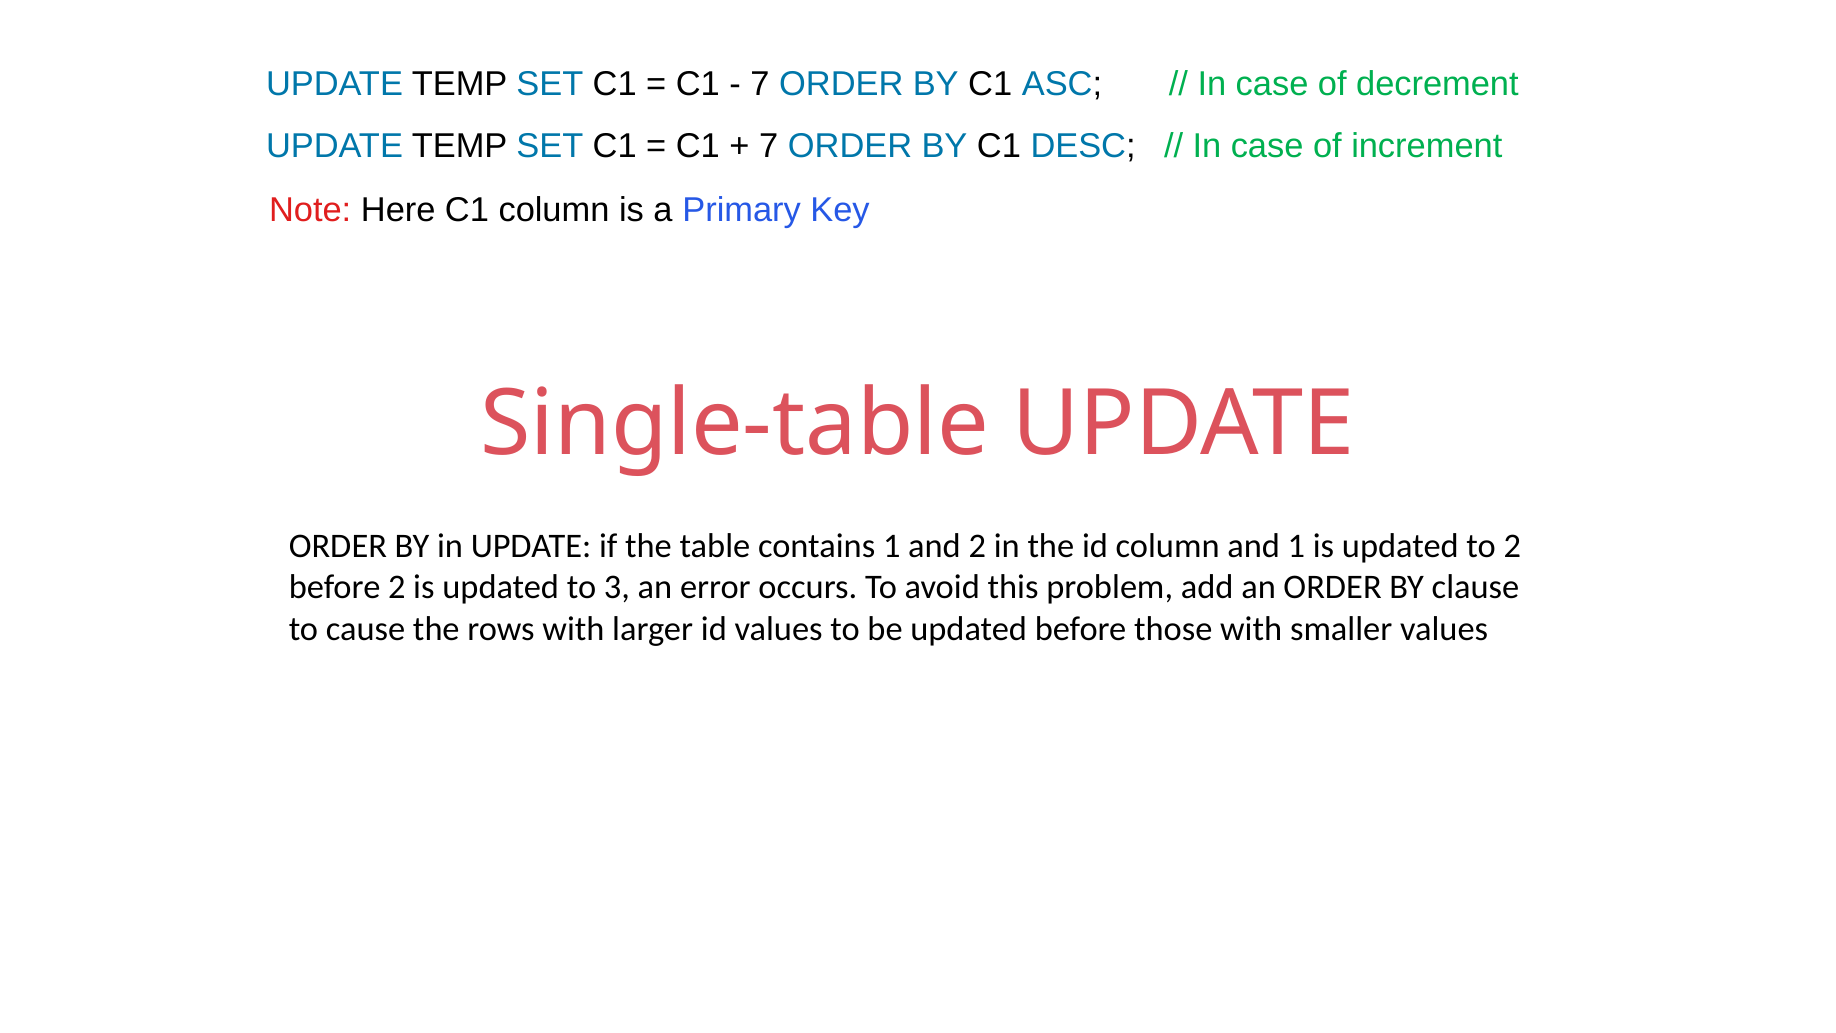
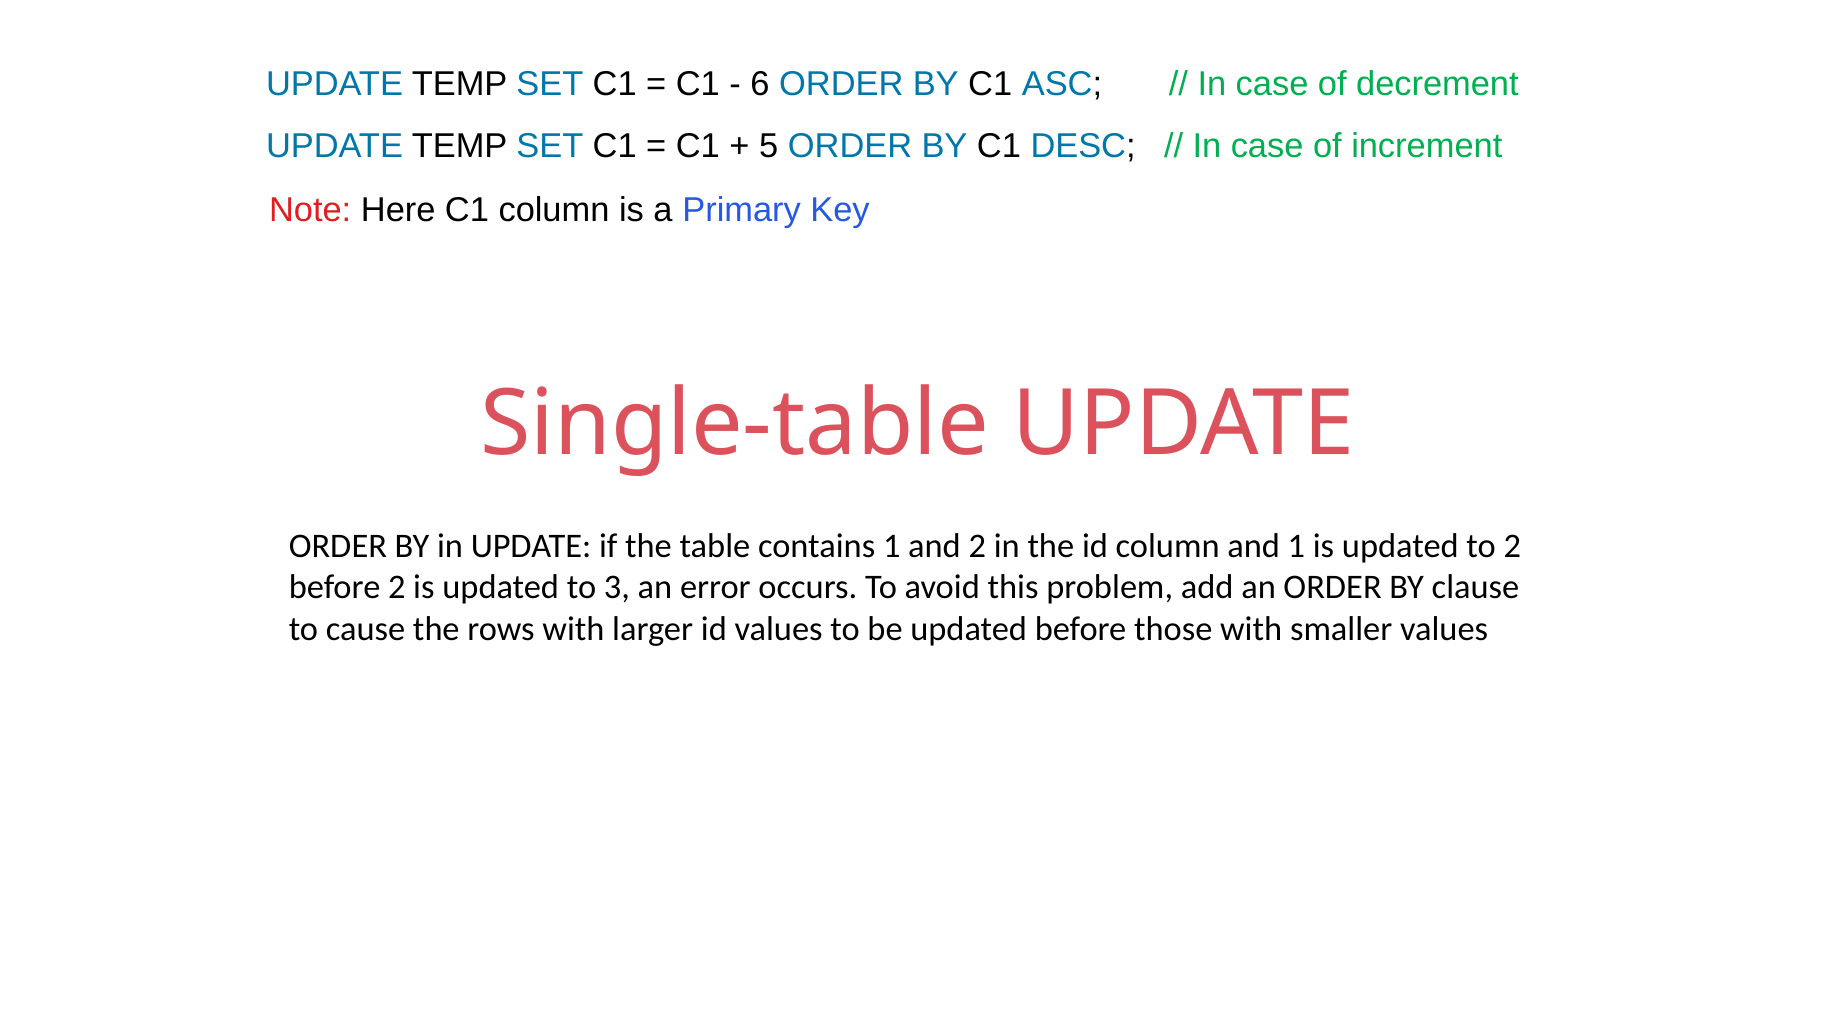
7 at (760, 84): 7 -> 6
7 at (769, 146): 7 -> 5
